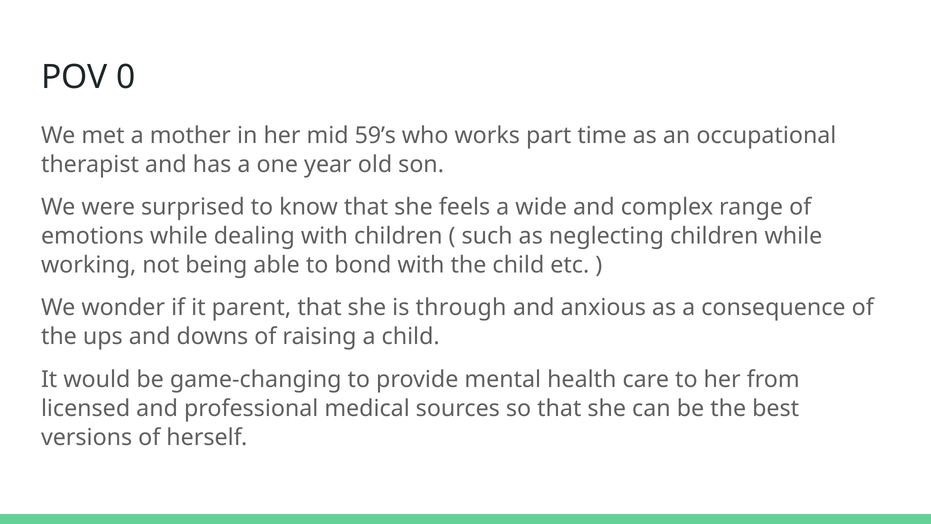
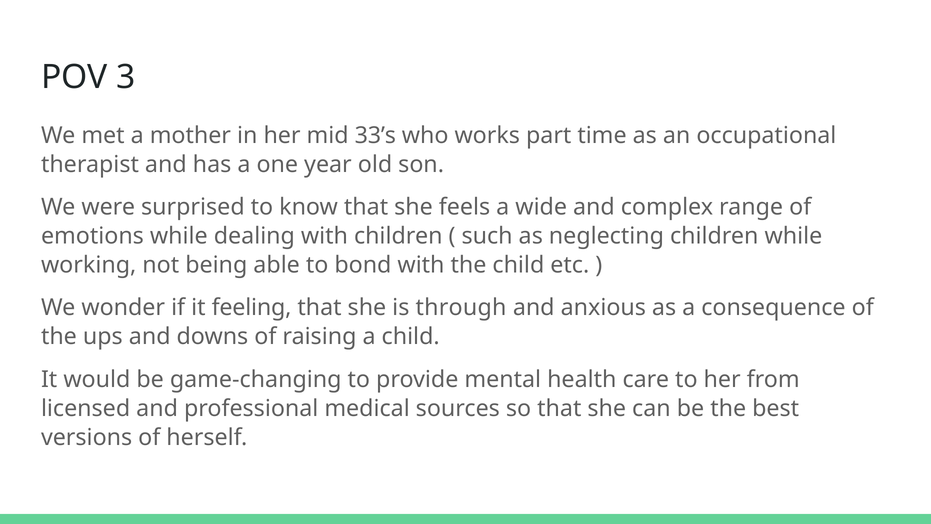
0: 0 -> 3
59’s: 59’s -> 33’s
parent: parent -> feeling
